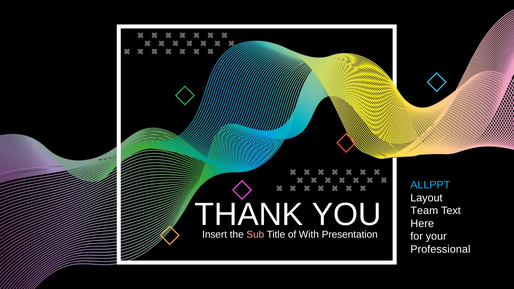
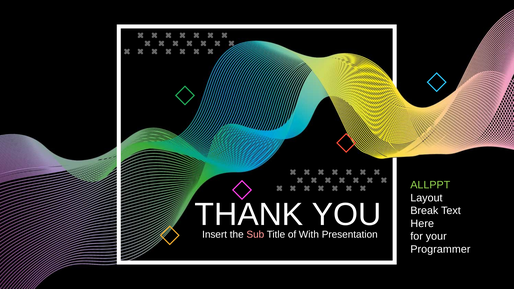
ALLPPT colour: light blue -> light green
Team: Team -> Break
Professional: Professional -> Programmer
